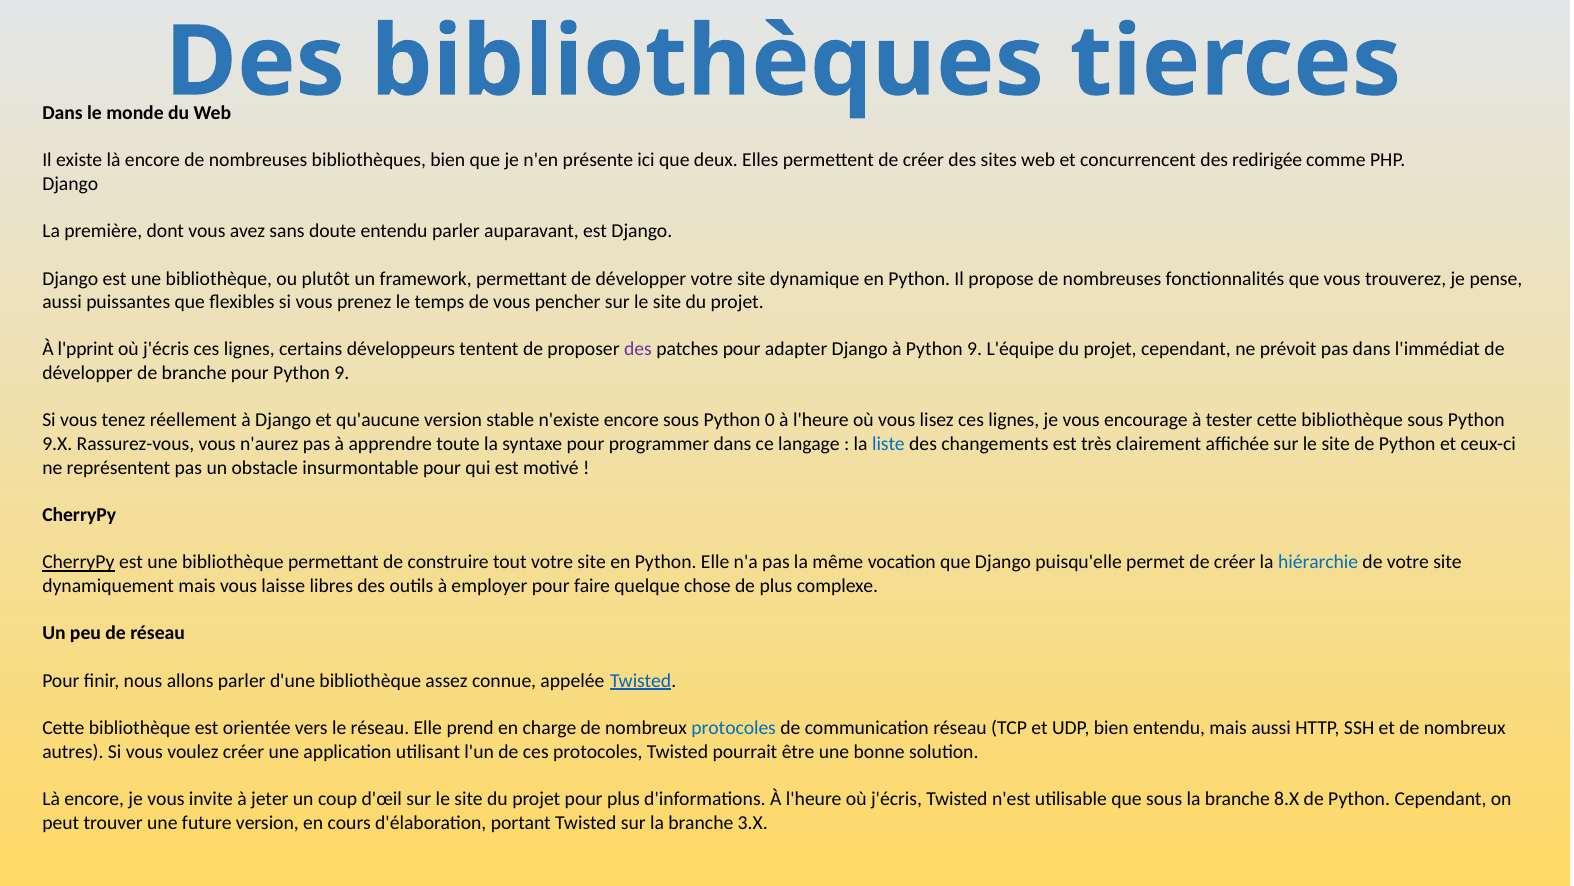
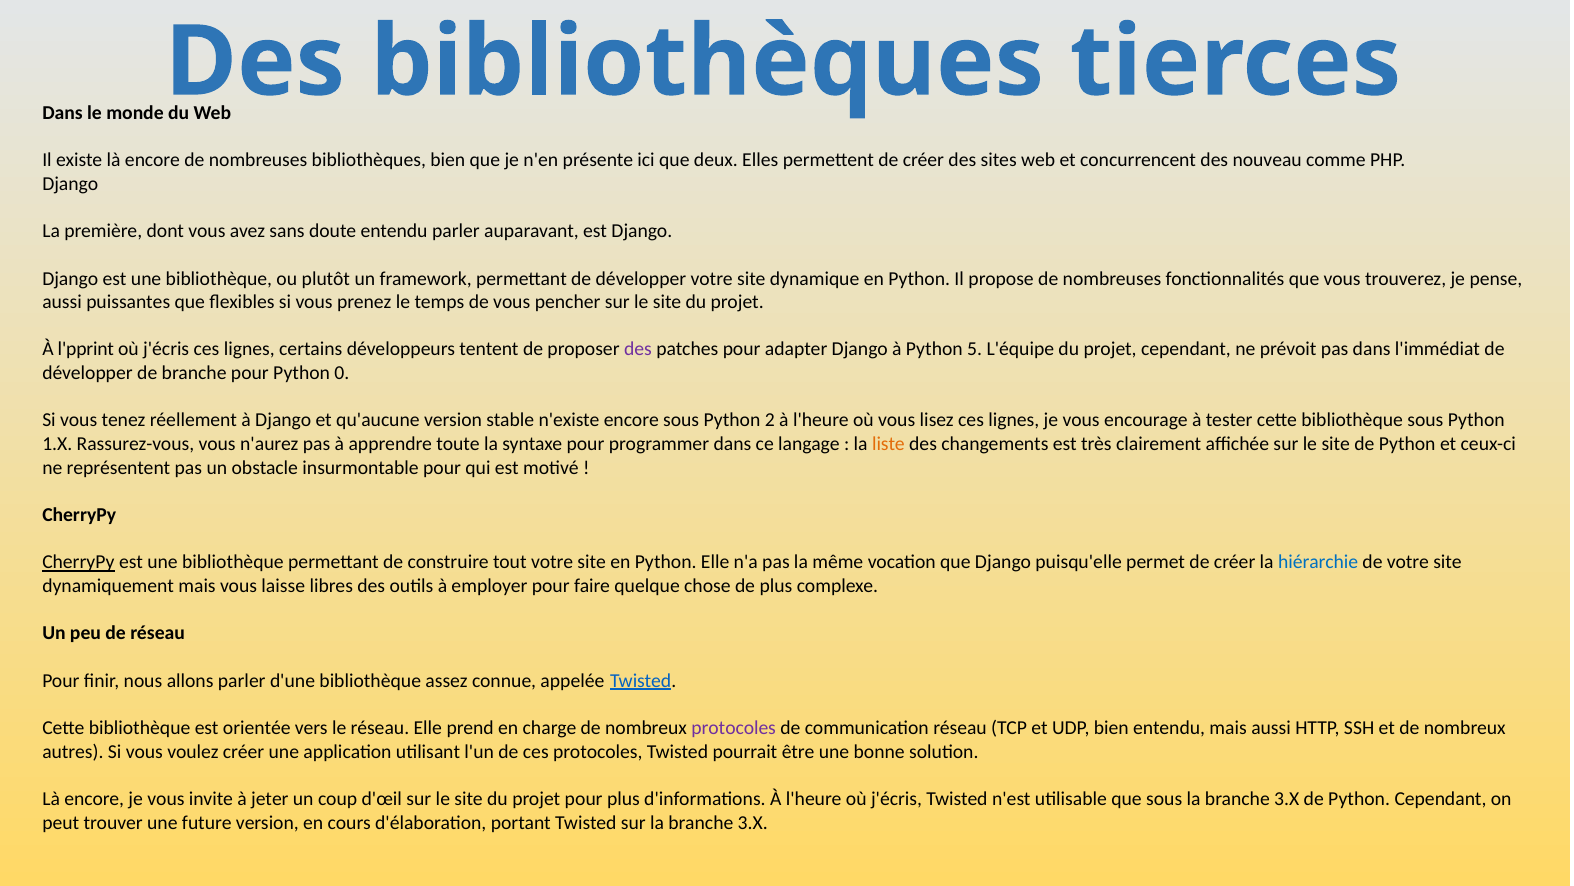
redirigée: redirigée -> nouveau
à Python 9: 9 -> 5
pour Python 9: 9 -> 0
0: 0 -> 2
9.X: 9.X -> 1.X
liste colour: blue -> orange
protocoles at (734, 728) colour: blue -> purple
sous la branche 8.X: 8.X -> 3.X
